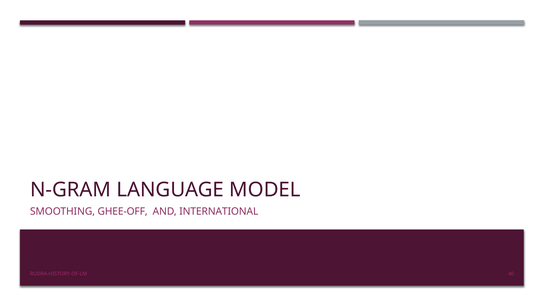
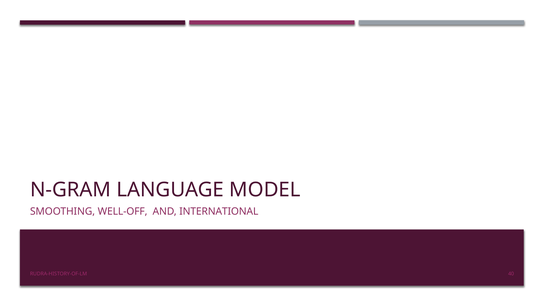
GHEE-OFF: GHEE-OFF -> WELL-OFF
